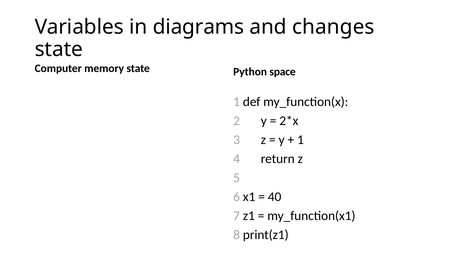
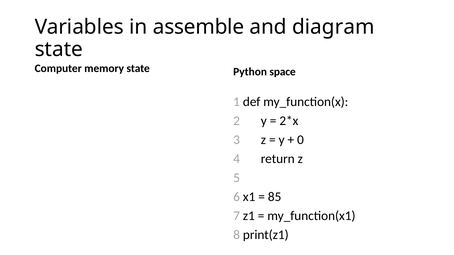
diagrams: diagrams -> assemble
changes: changes -> diagram
1 at (300, 140): 1 -> 0
40: 40 -> 85
